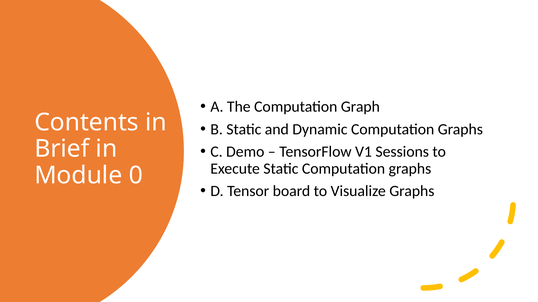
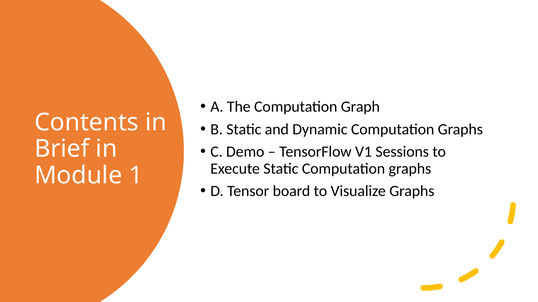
0: 0 -> 1
